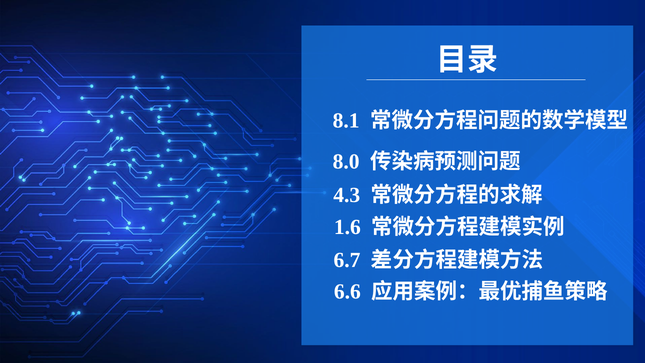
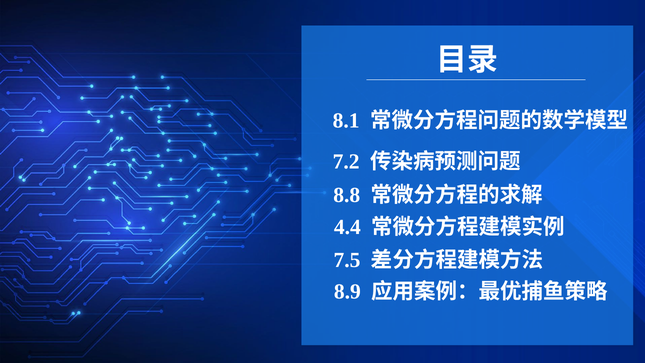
8.0: 8.0 -> 7.2
4.3: 4.3 -> 8.8
1.6: 1.6 -> 4.4
6.7: 6.7 -> 7.5
6.6: 6.6 -> 8.9
